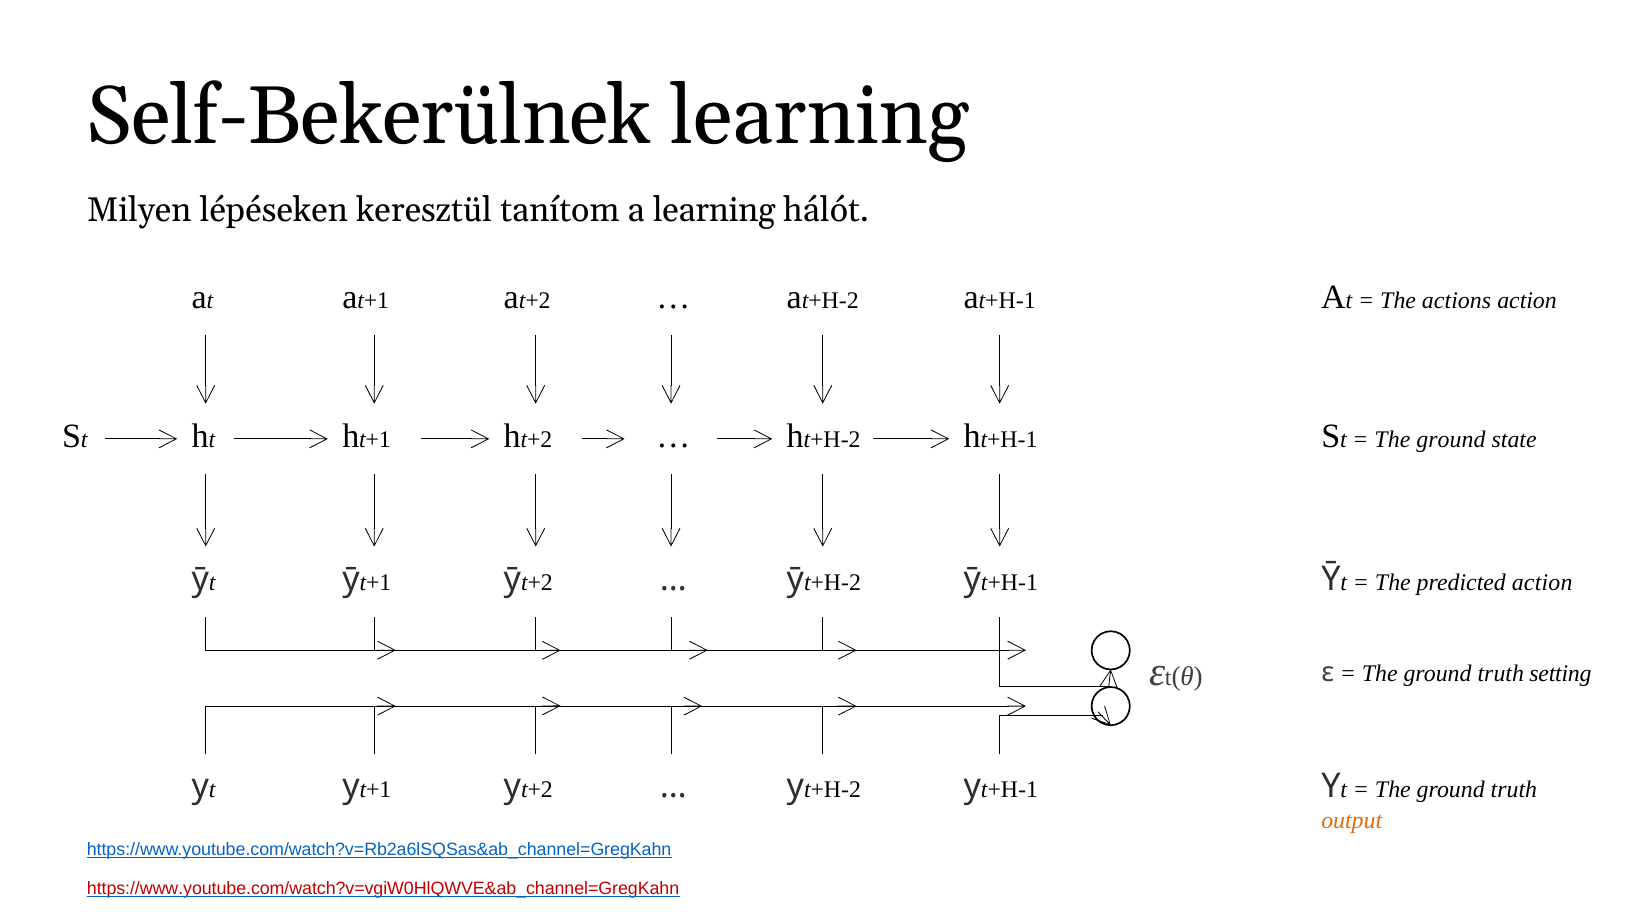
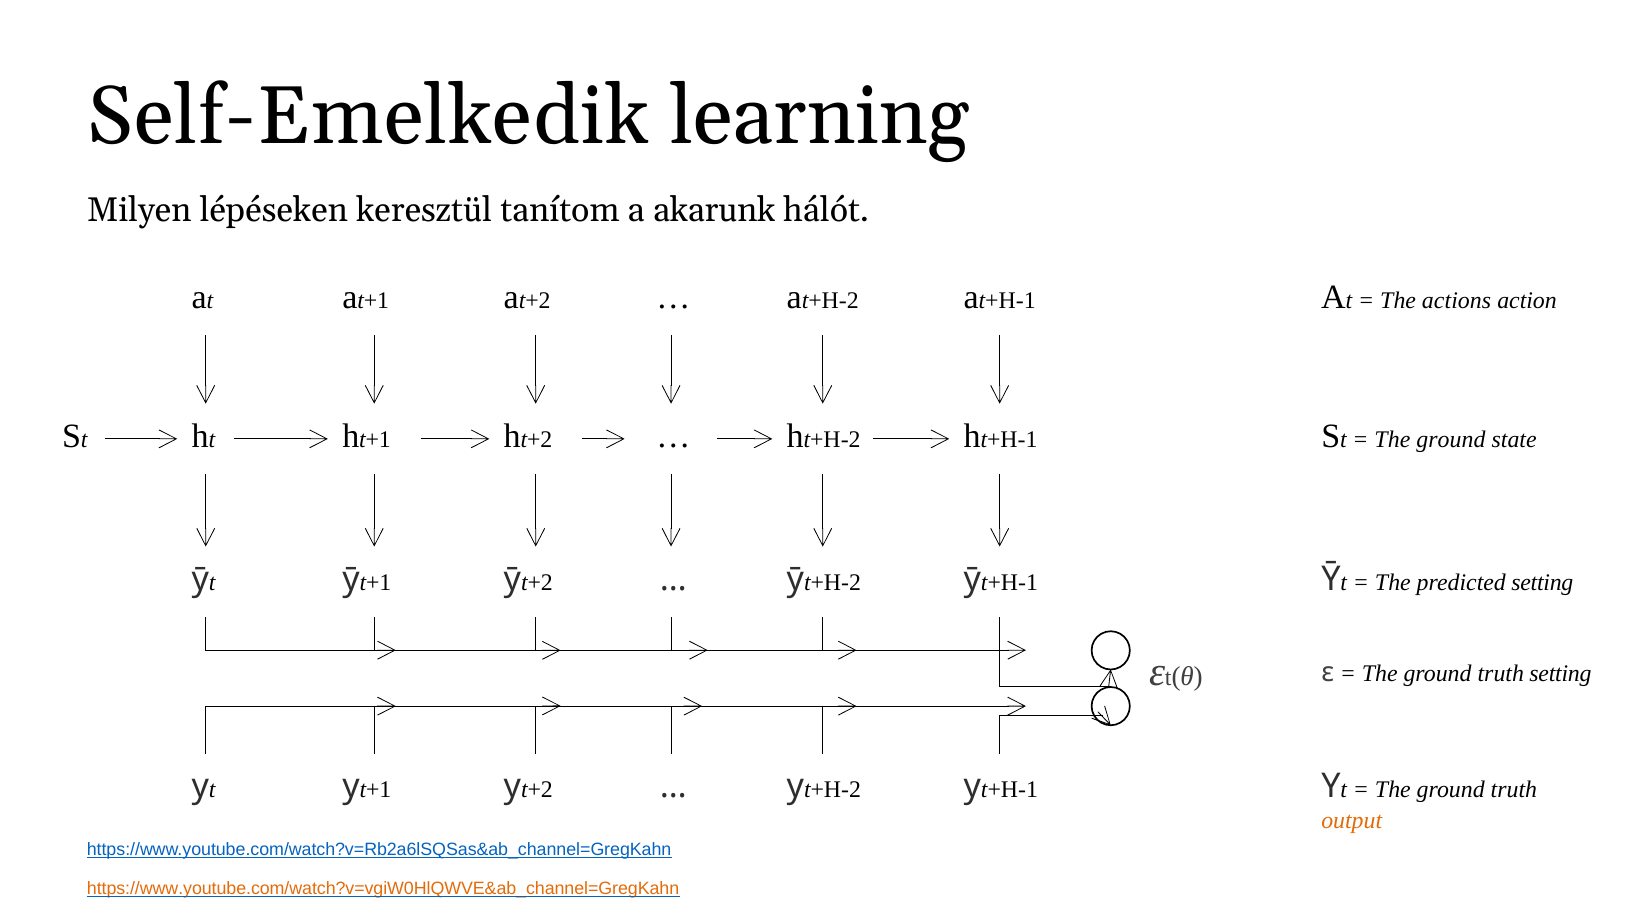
Self-Bekerülnek: Self-Bekerülnek -> Self-Emelkedik
a learning: learning -> akarunk
predicted action: action -> setting
https://www.youtube.com/watch?v=vgiW0HlQWVE&ab_channel=GregKahn colour: red -> orange
